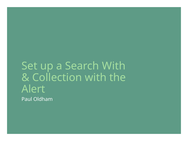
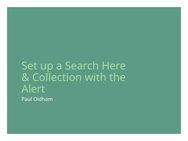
Search With: With -> Here
